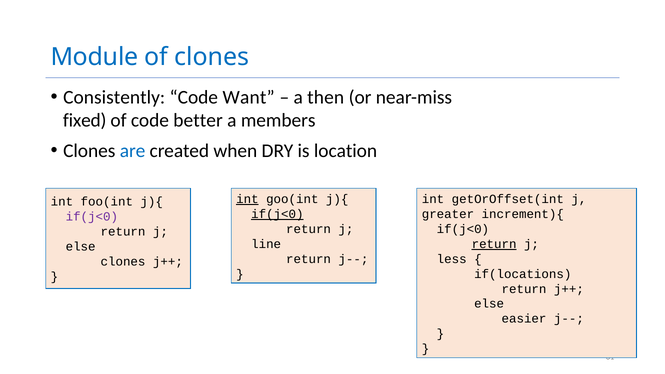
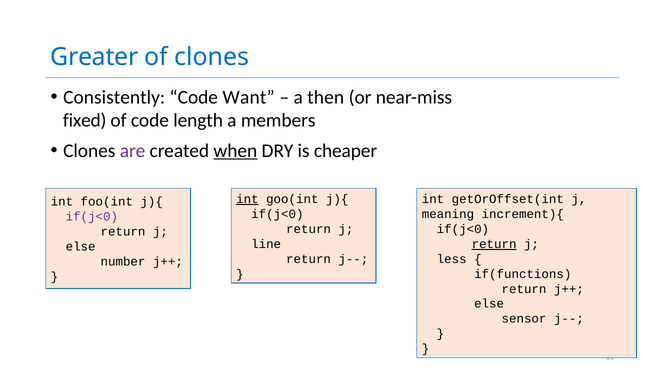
Module: Module -> Greater
better: better -> length
are colour: blue -> purple
when underline: none -> present
location: location -> cheaper
if(j<0 at (277, 214) underline: present -> none
greater: greater -> meaning
clones at (123, 262): clones -> number
if(locations: if(locations -> if(functions
easier: easier -> sensor
